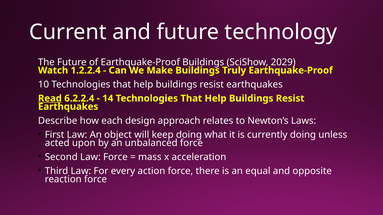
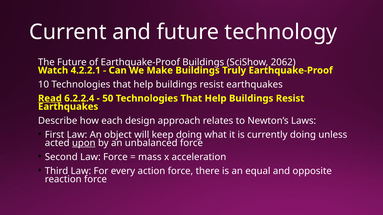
2029: 2029 -> 2062
1.2.2.4: 1.2.2.4 -> 4.2.2.1
14: 14 -> 50
upon underline: none -> present
